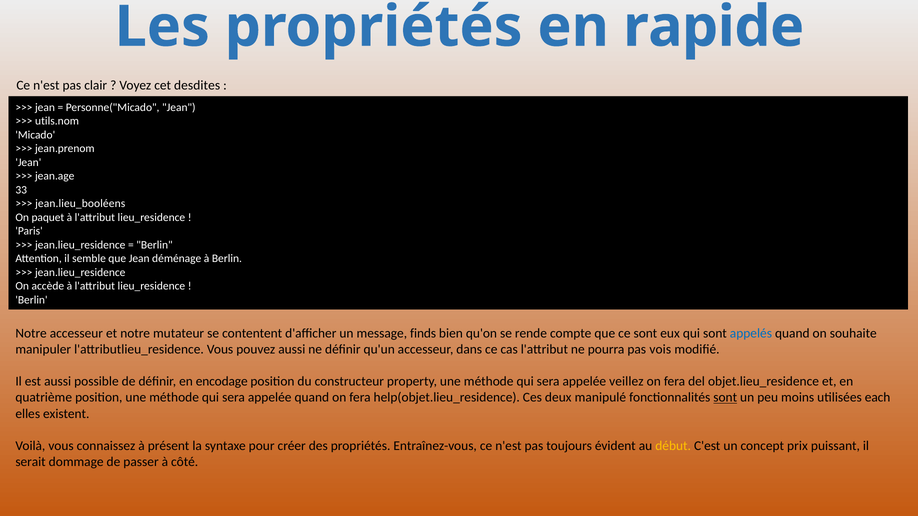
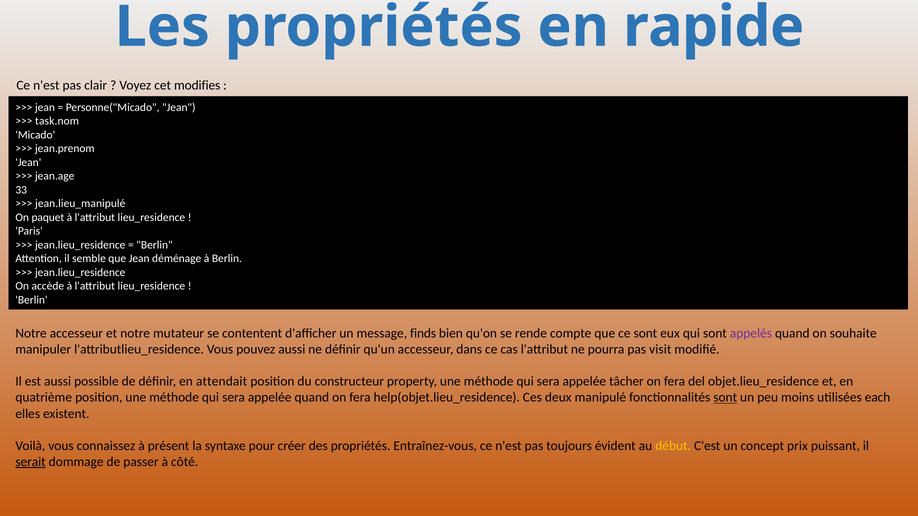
desdites: desdites -> modifies
utils.nom: utils.nom -> task.nom
jean.lieu_booléens: jean.lieu_booléens -> jean.lieu_manipulé
appelés colour: blue -> purple
vois: vois -> visit
encodage: encodage -> attendait
veillez: veillez -> tâcher
serait underline: none -> present
